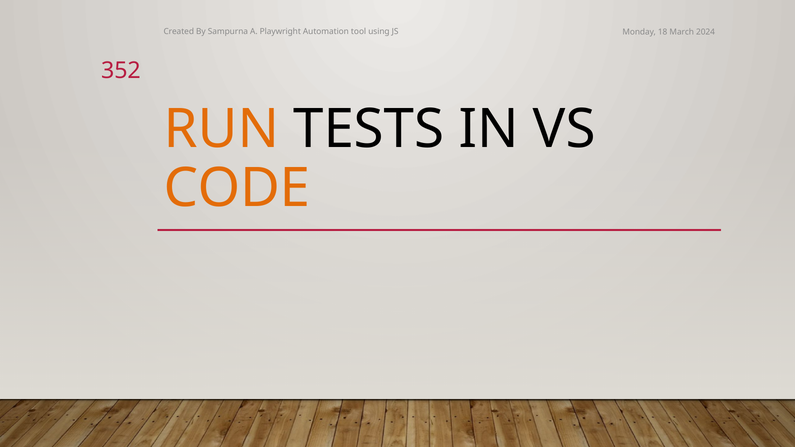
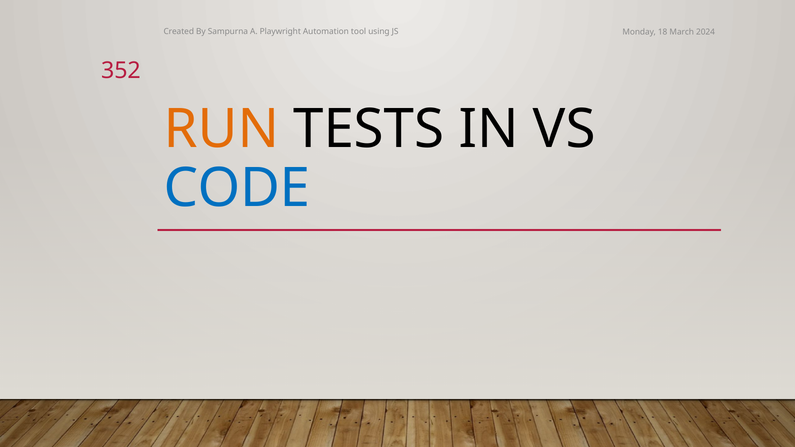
CODE colour: orange -> blue
